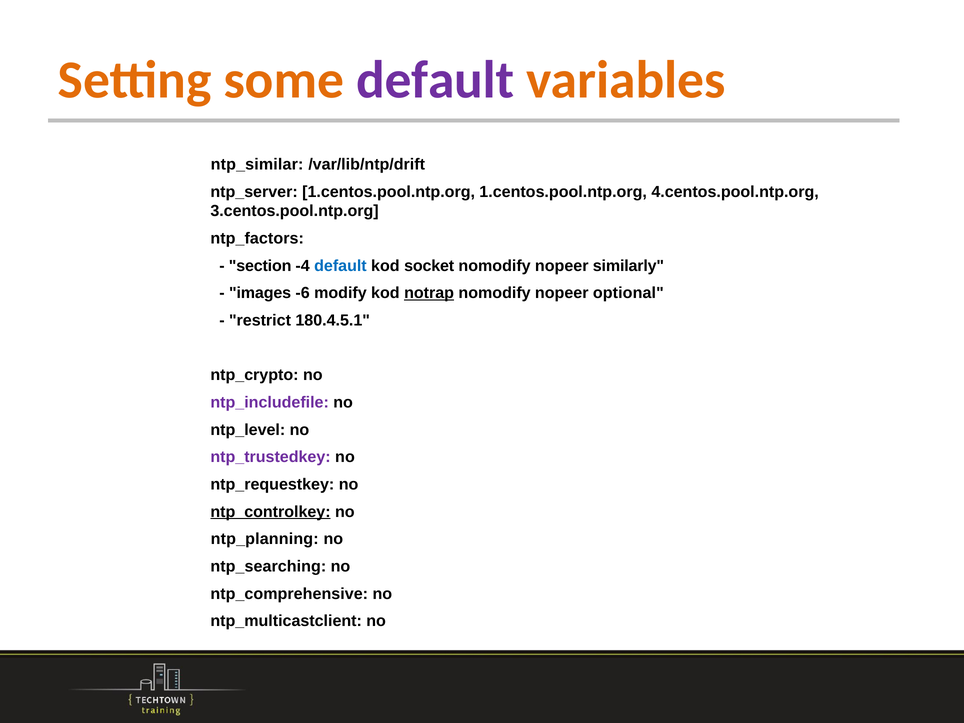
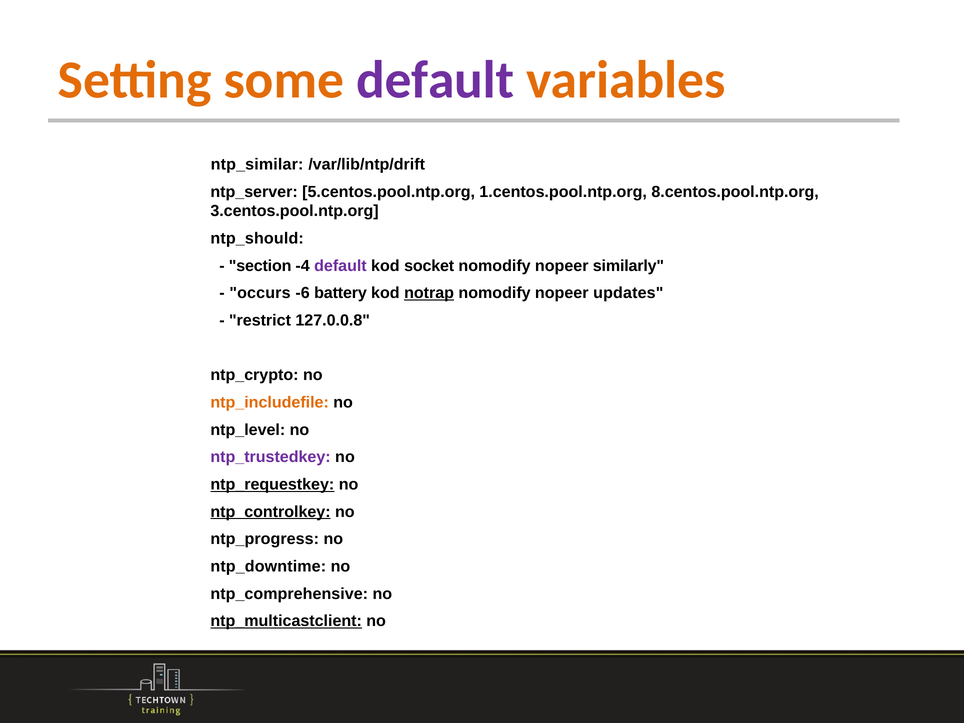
ntp_server 1.centos.pool.ntp.org: 1.centos.pool.ntp.org -> 5.centos.pool.ntp.org
4.centos.pool.ntp.org: 4.centos.pool.ntp.org -> 8.centos.pool.ntp.org
ntp_factors: ntp_factors -> ntp_should
default at (340, 266) colour: blue -> purple
images: images -> occurs
modify: modify -> battery
optional: optional -> updates
180.4.5.1: 180.4.5.1 -> 127.0.0.8
ntp_includefile colour: purple -> orange
ntp_requestkey underline: none -> present
ntp_planning: ntp_planning -> ntp_progress
ntp_searching: ntp_searching -> ntp_downtime
ntp_multicastclient underline: none -> present
